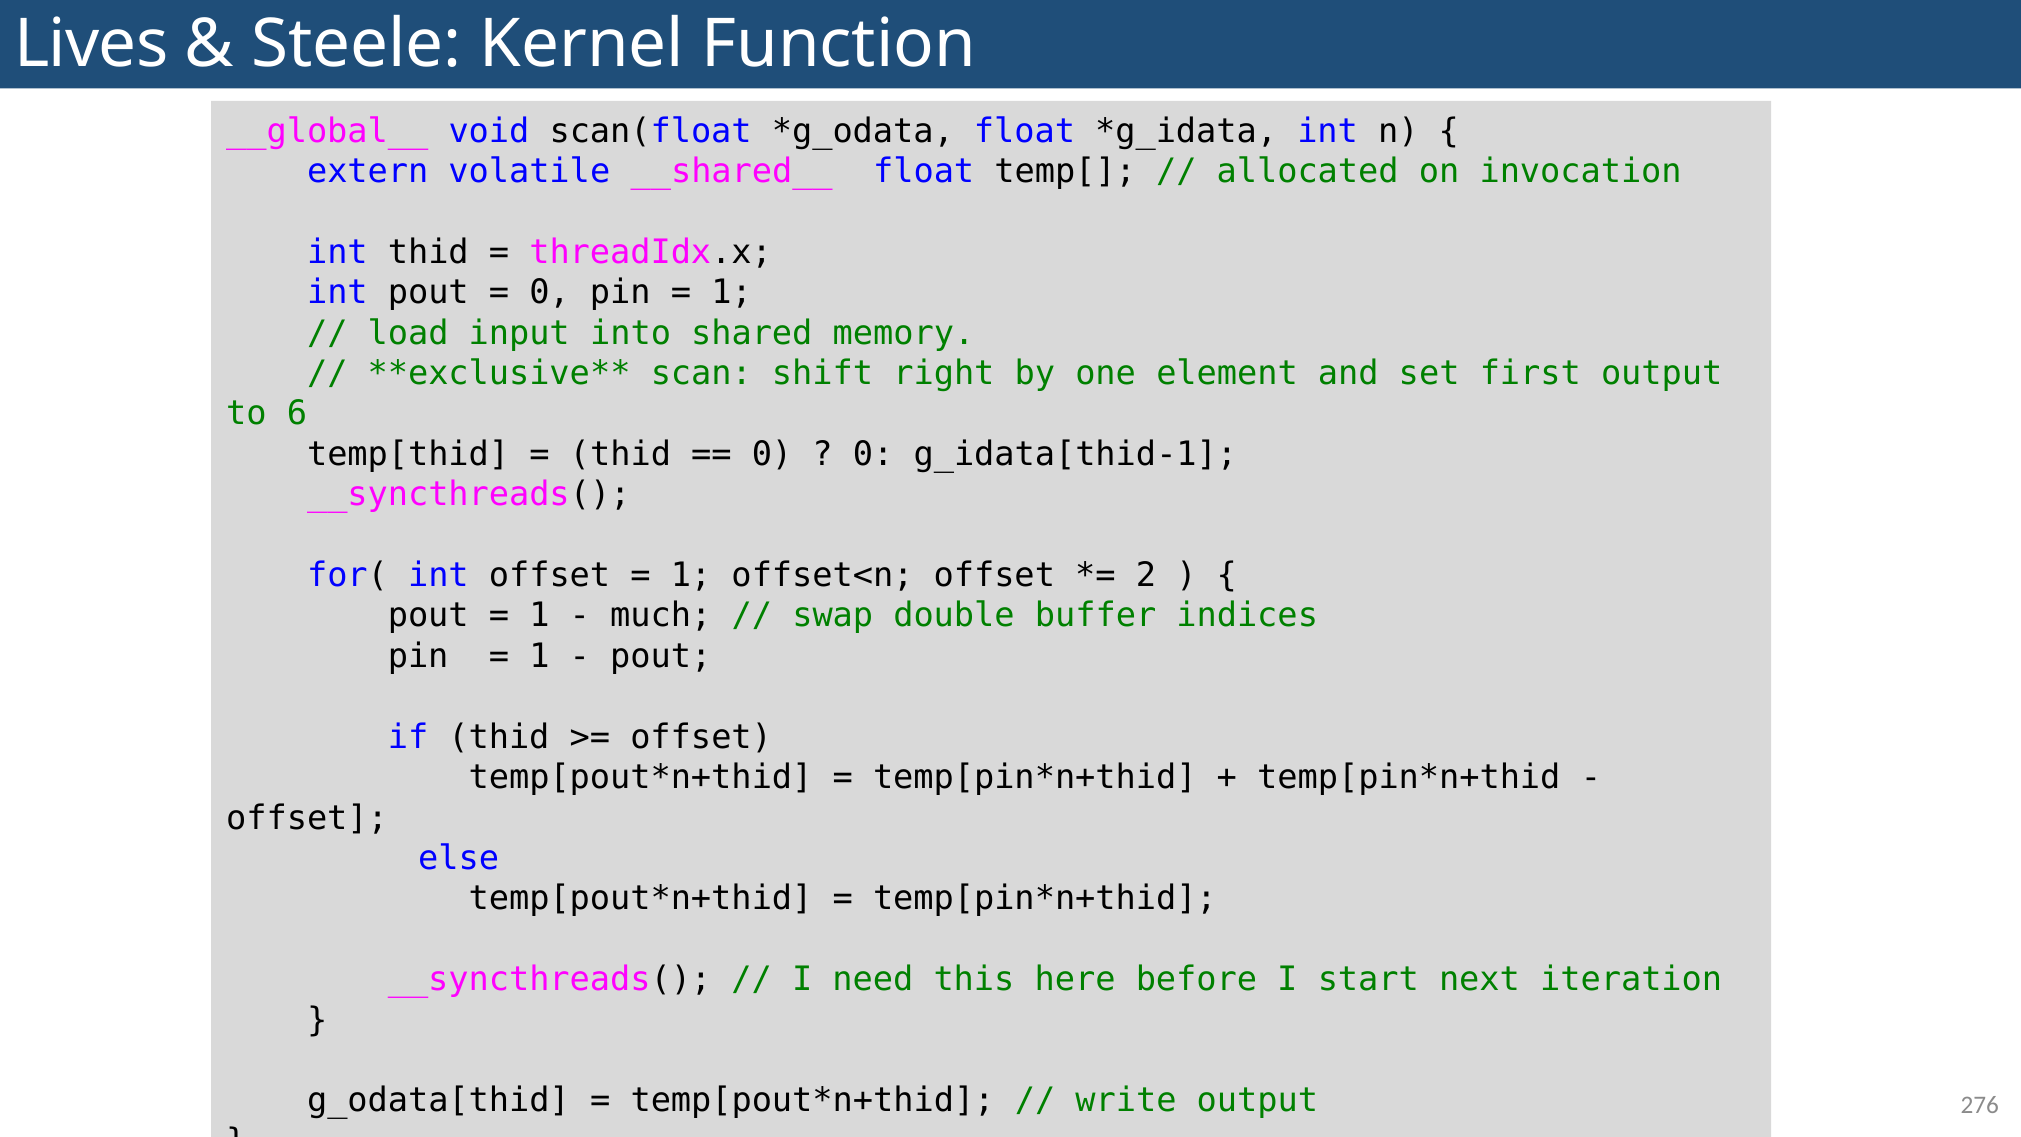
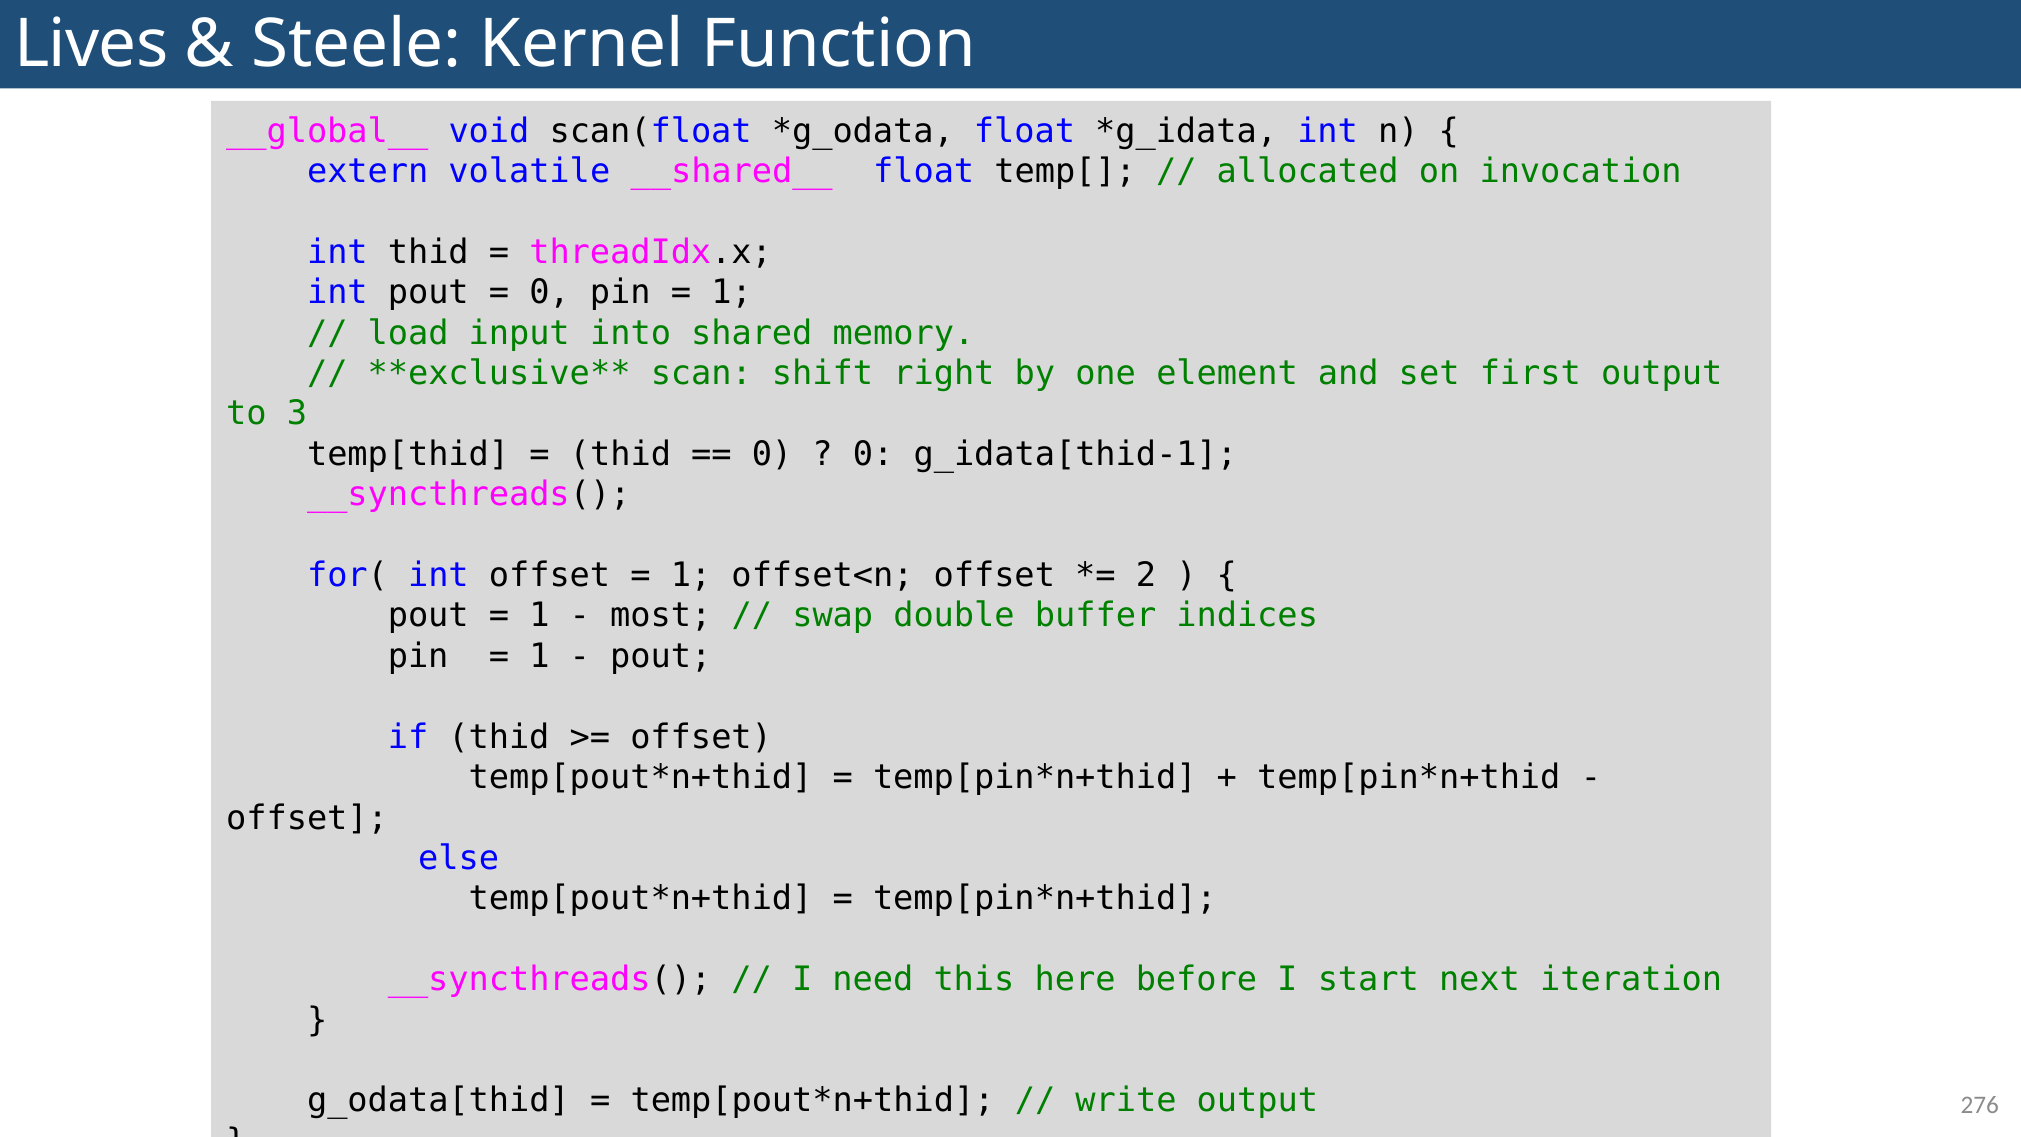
6: 6 -> 3
much: much -> most
